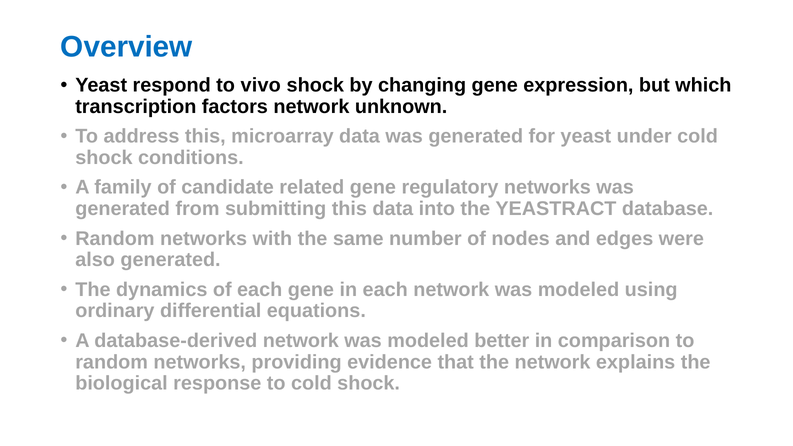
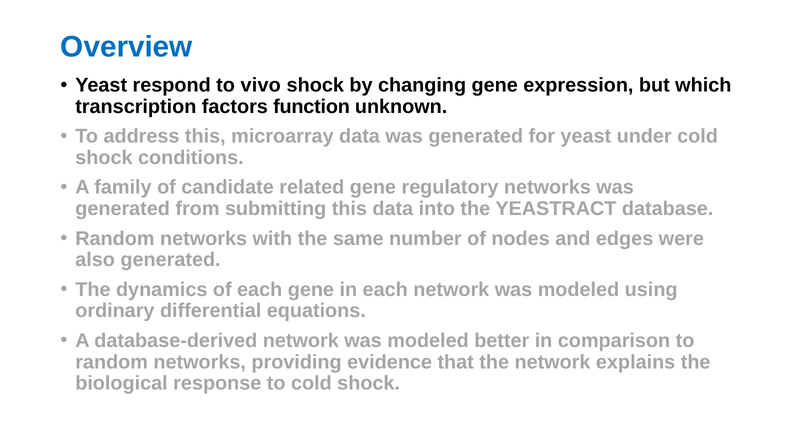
factors network: network -> function
